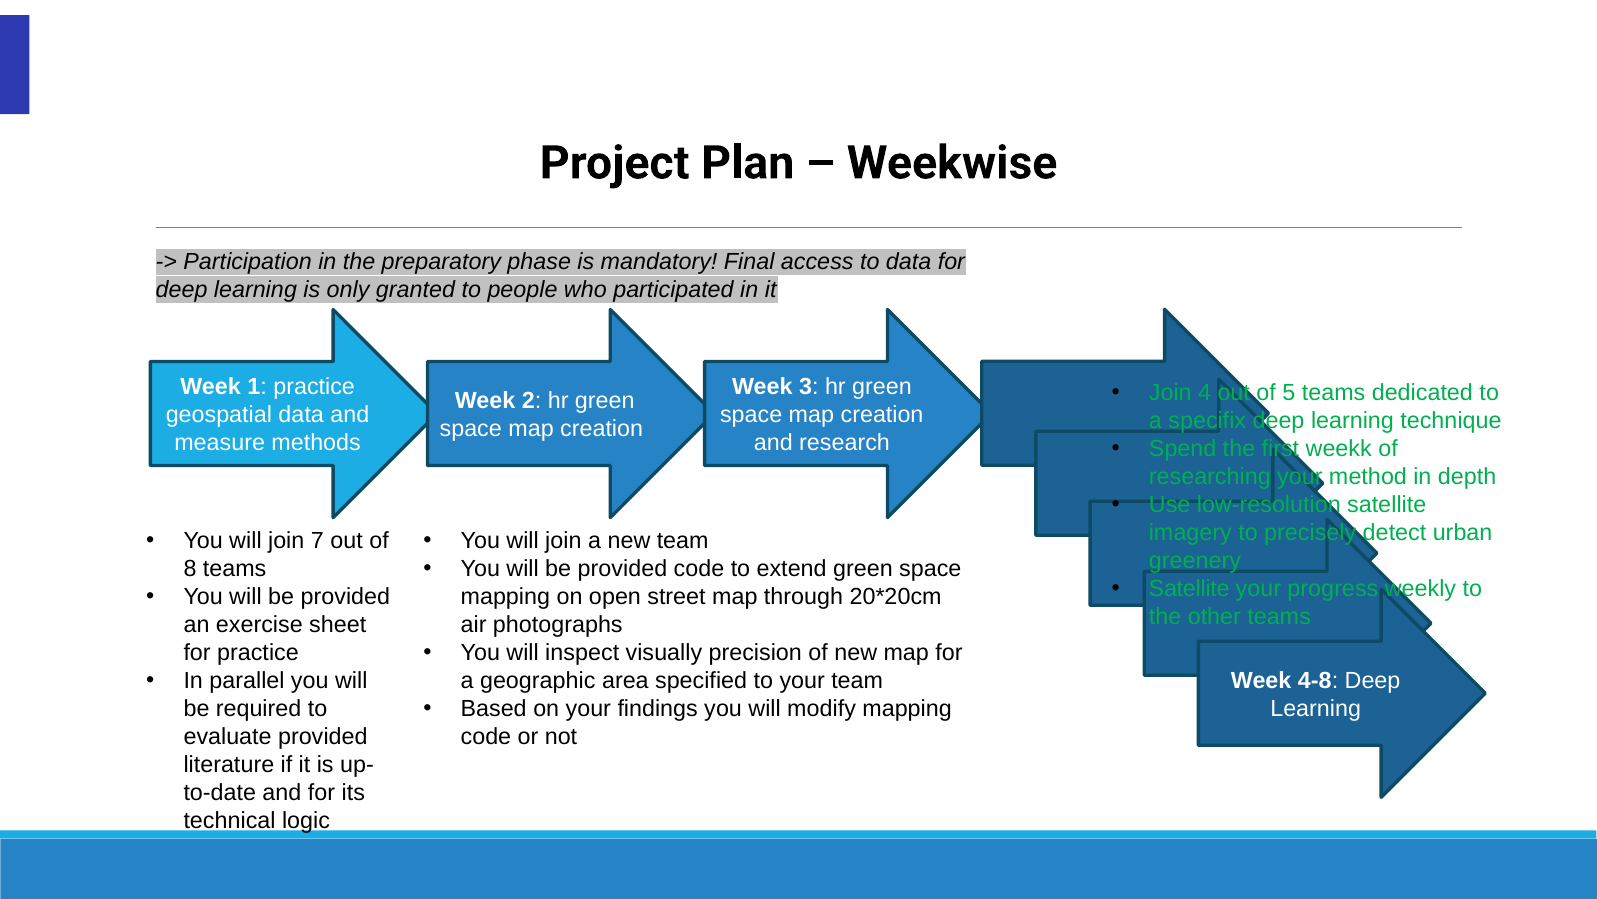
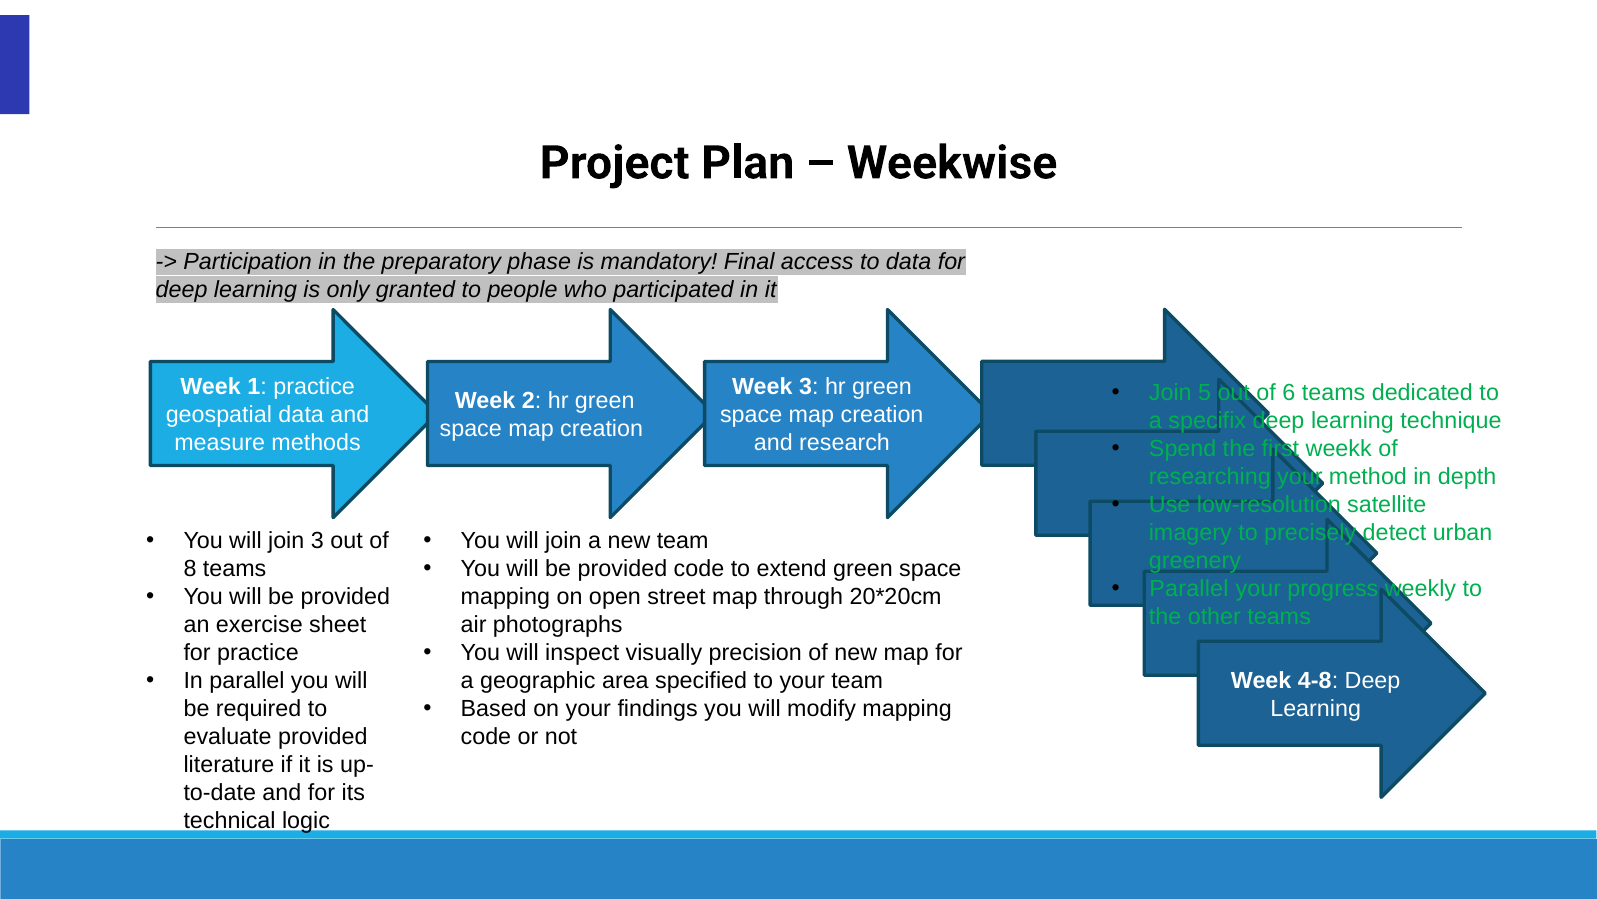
4: 4 -> 5
5: 5 -> 6
join 7: 7 -> 3
Satellite at (1189, 589): Satellite -> Parallel
